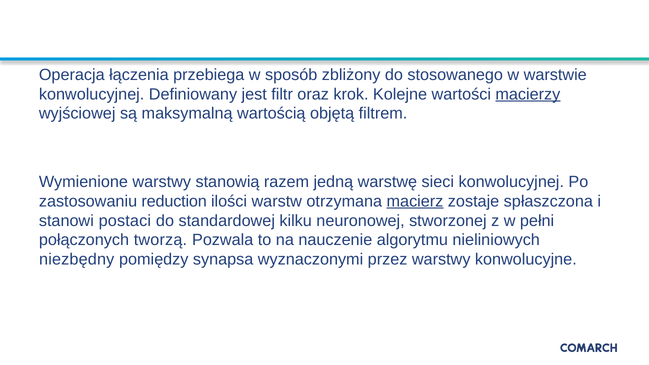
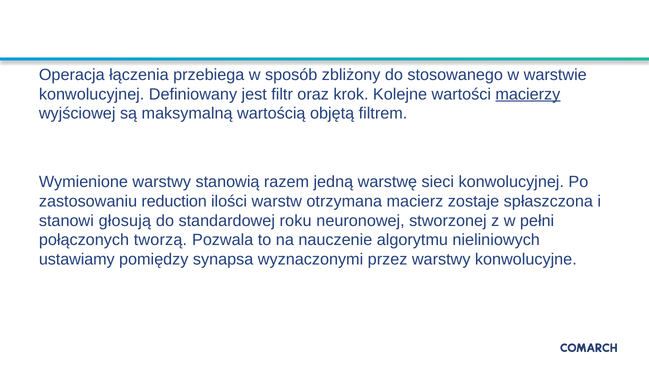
macierz underline: present -> none
postaci: postaci -> głosują
kilku: kilku -> roku
niezbędny: niezbędny -> ustawiamy
